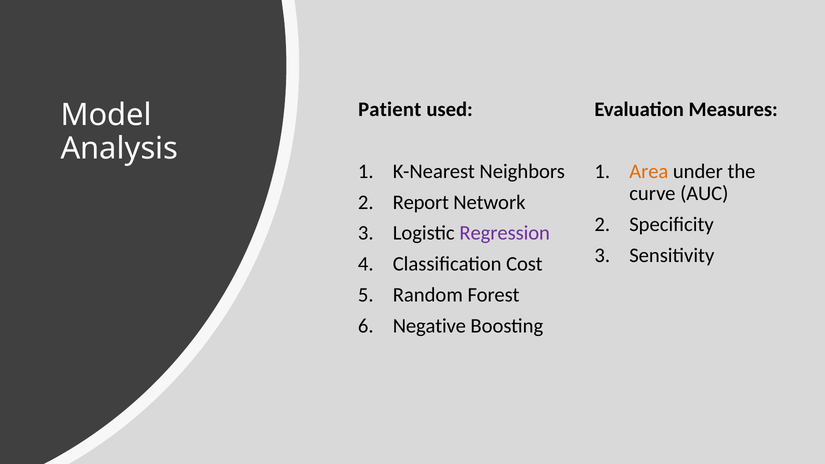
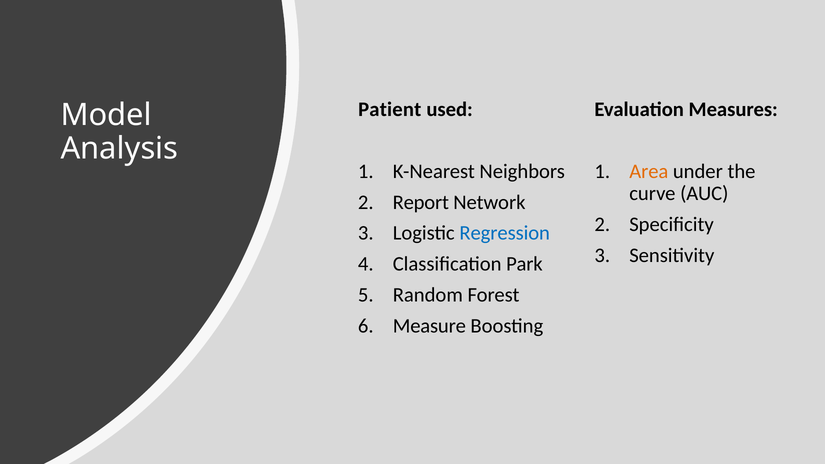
Regression colour: purple -> blue
Cost: Cost -> Park
Negative: Negative -> Measure
